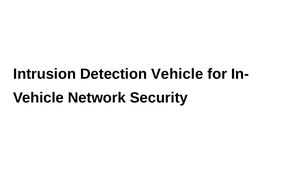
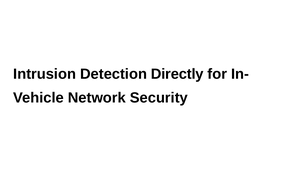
Detection Vehicle: Vehicle -> Directly
